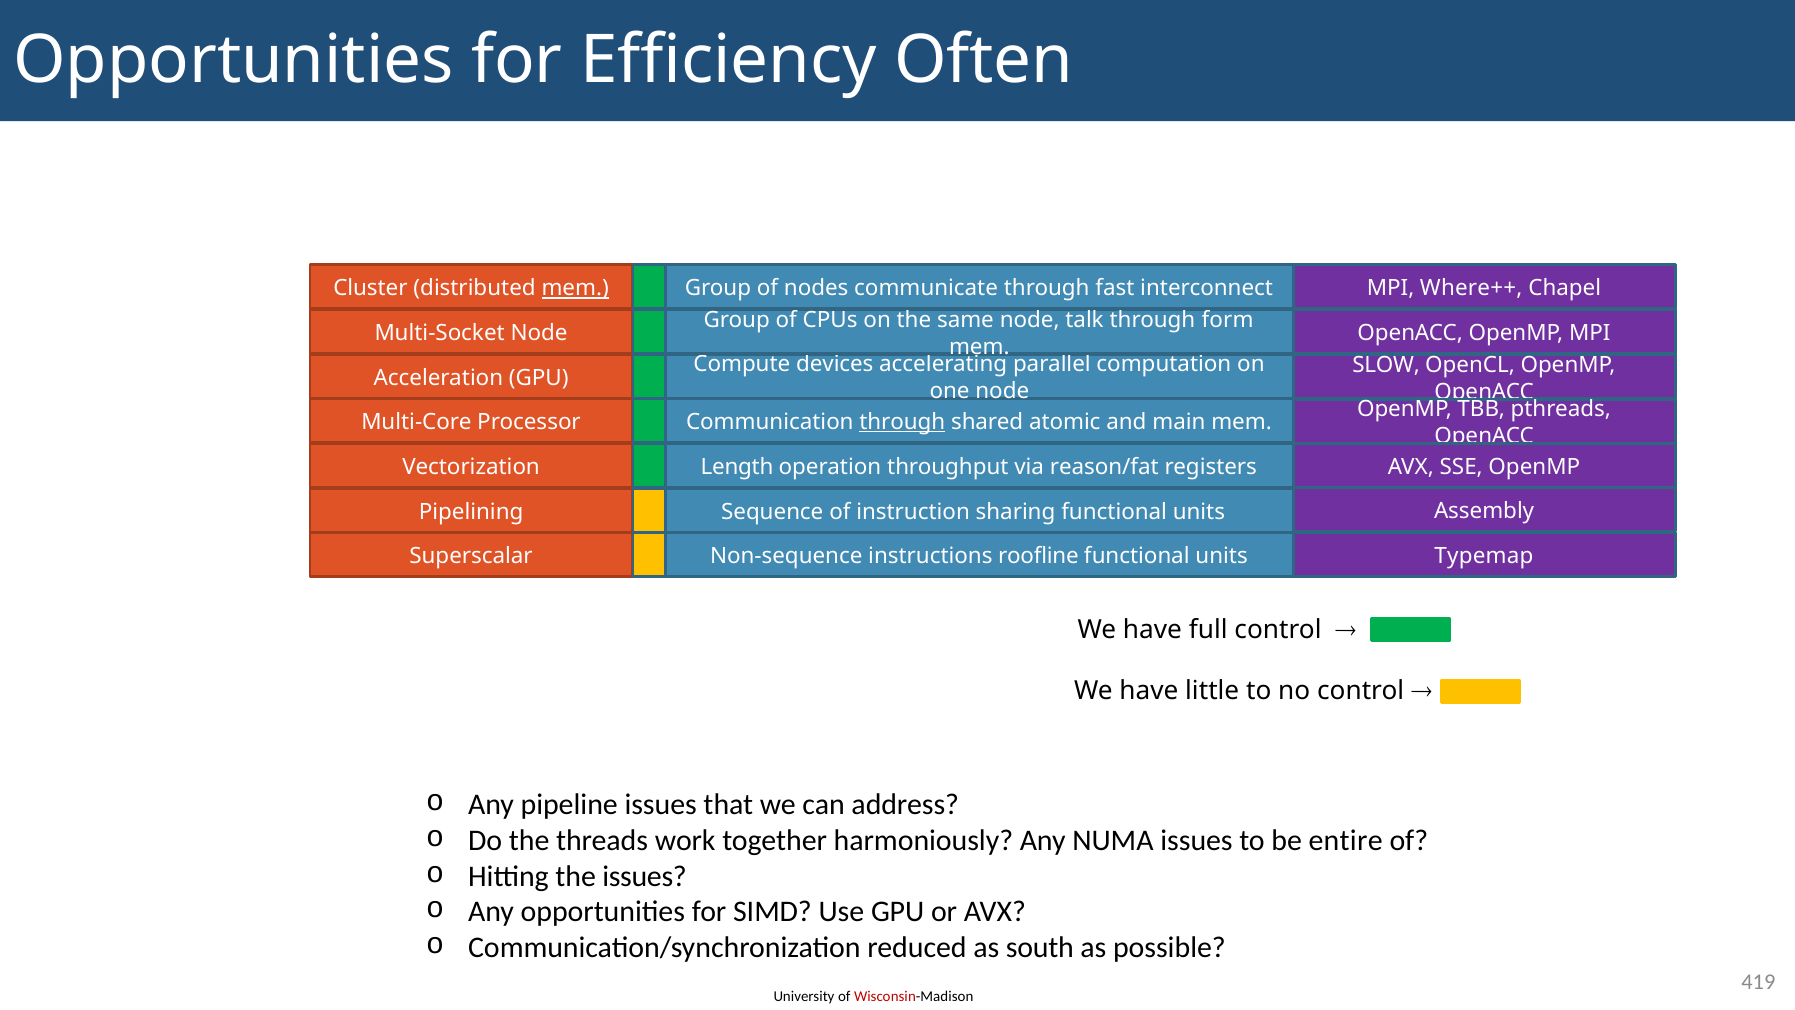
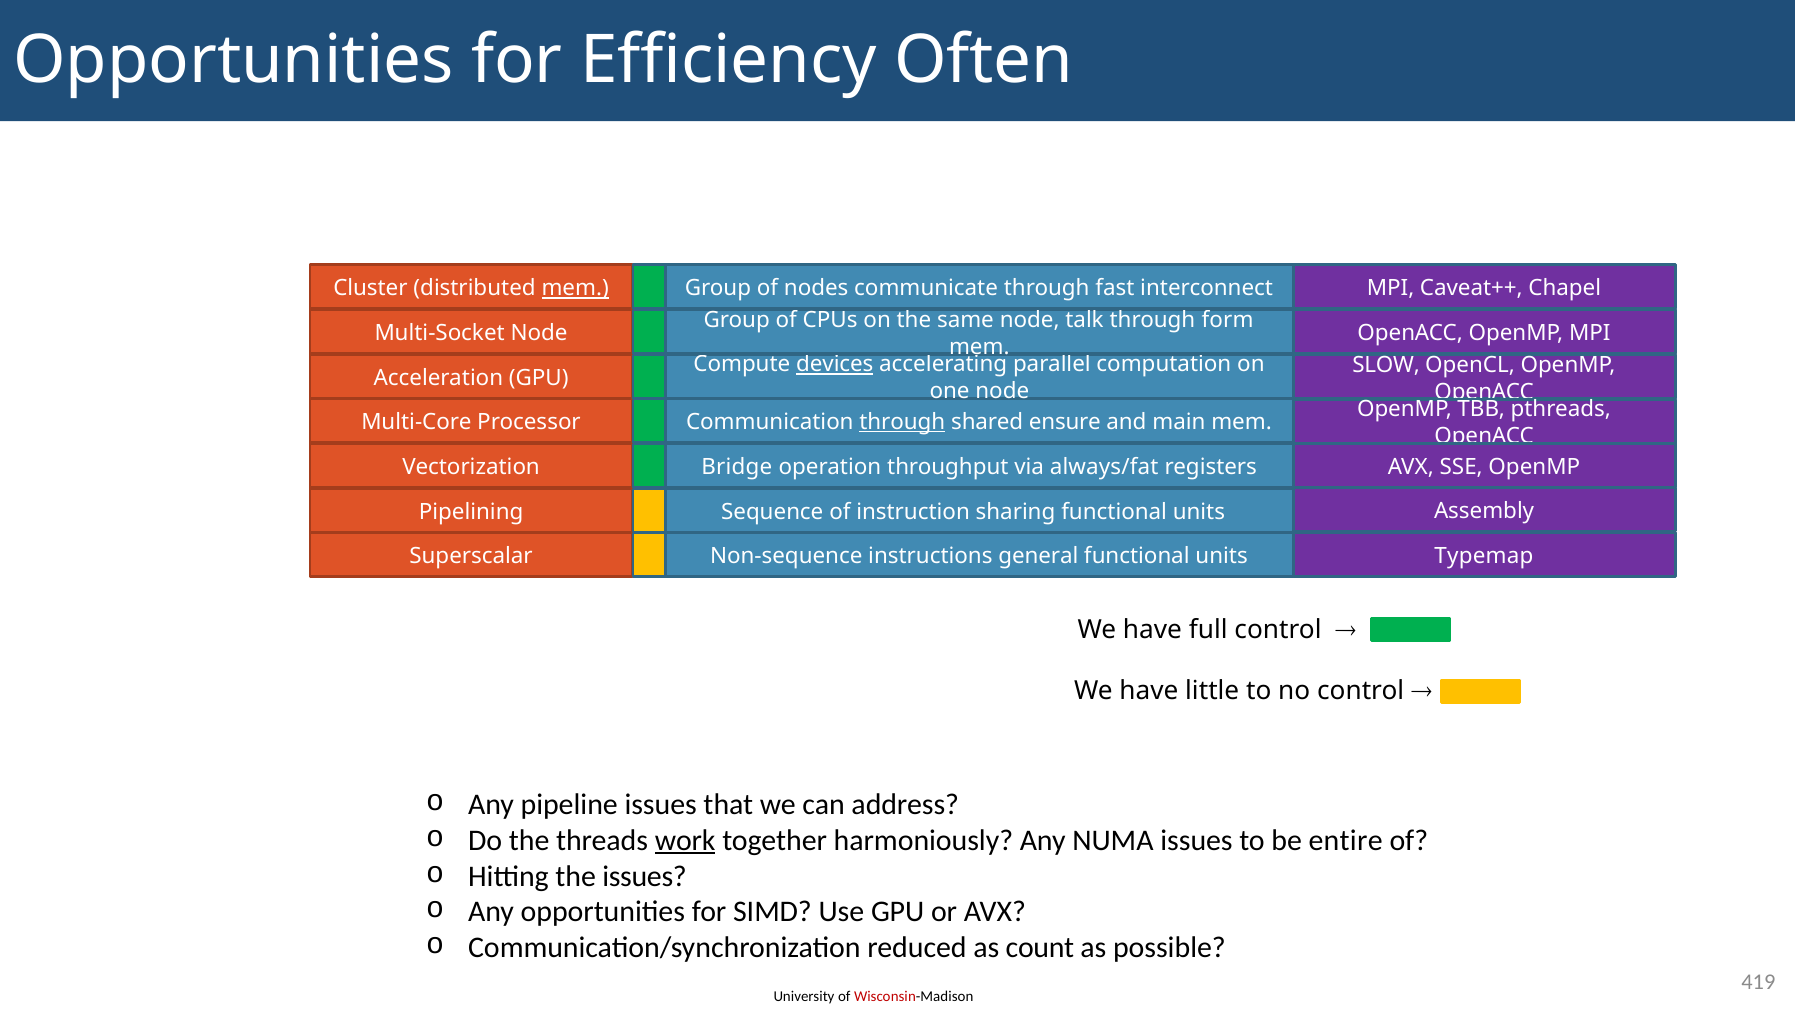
Where++: Where++ -> Caveat++
devices underline: none -> present
atomic: atomic -> ensure
Length: Length -> Bridge
reason/fat: reason/fat -> always/fat
roofline: roofline -> general
work underline: none -> present
south: south -> count
